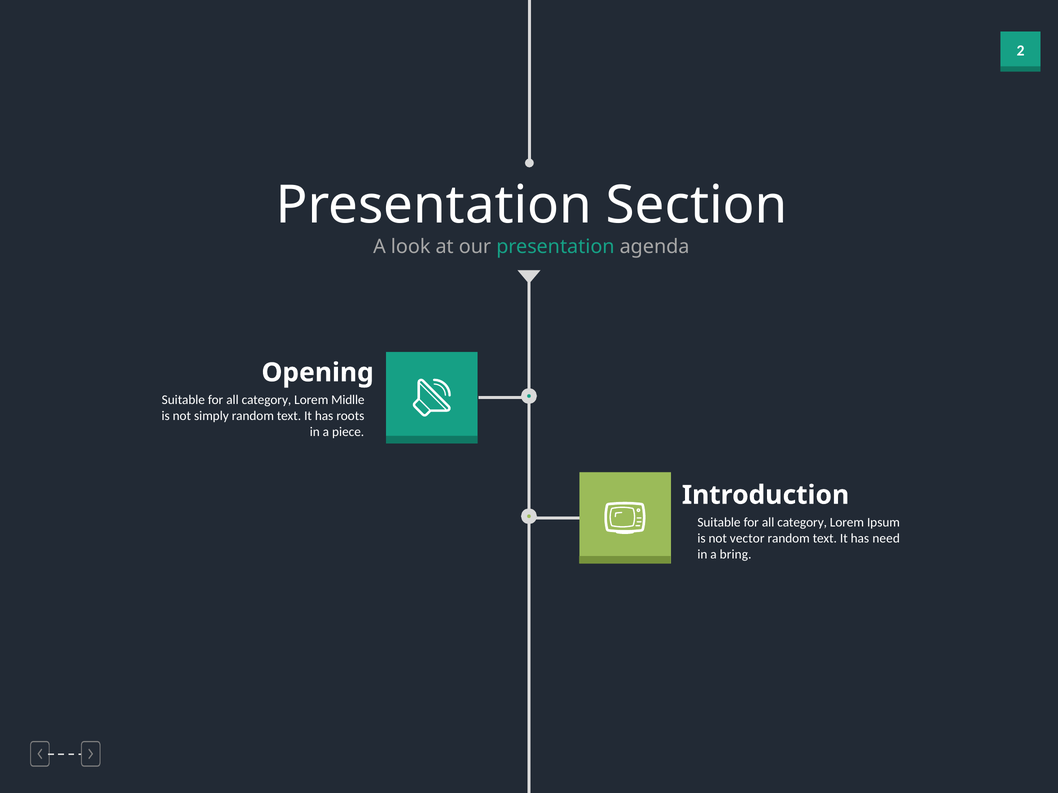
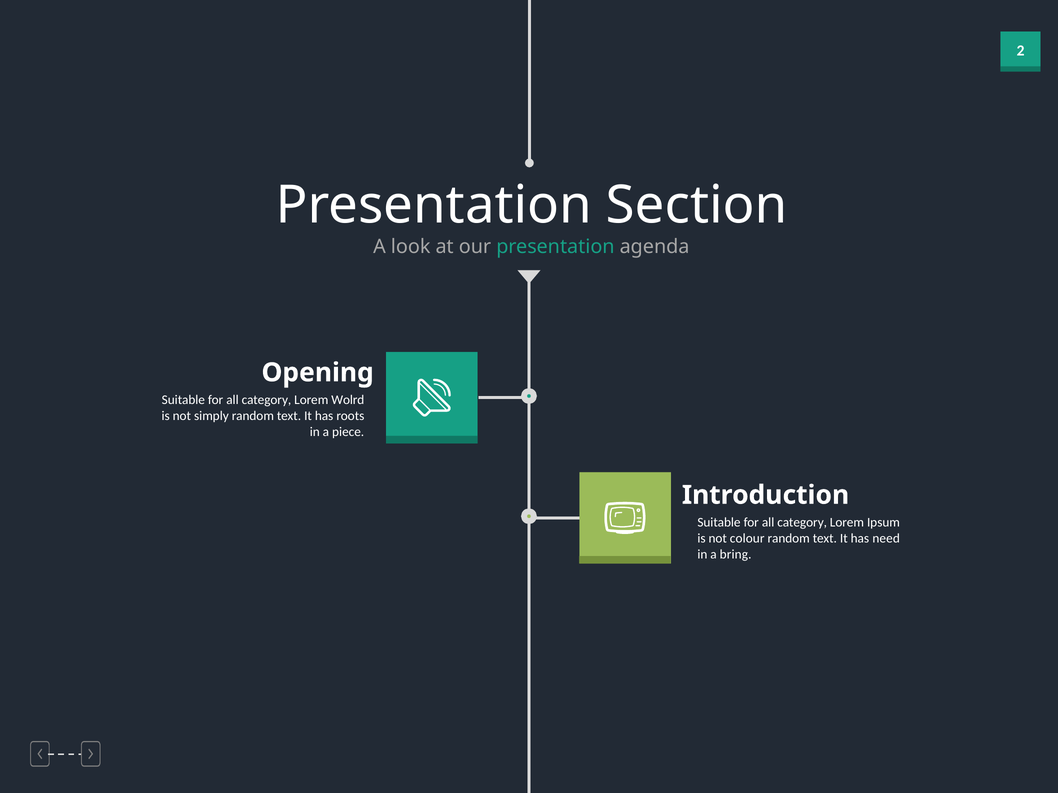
Midlle: Midlle -> Wolrd
vector: vector -> colour
